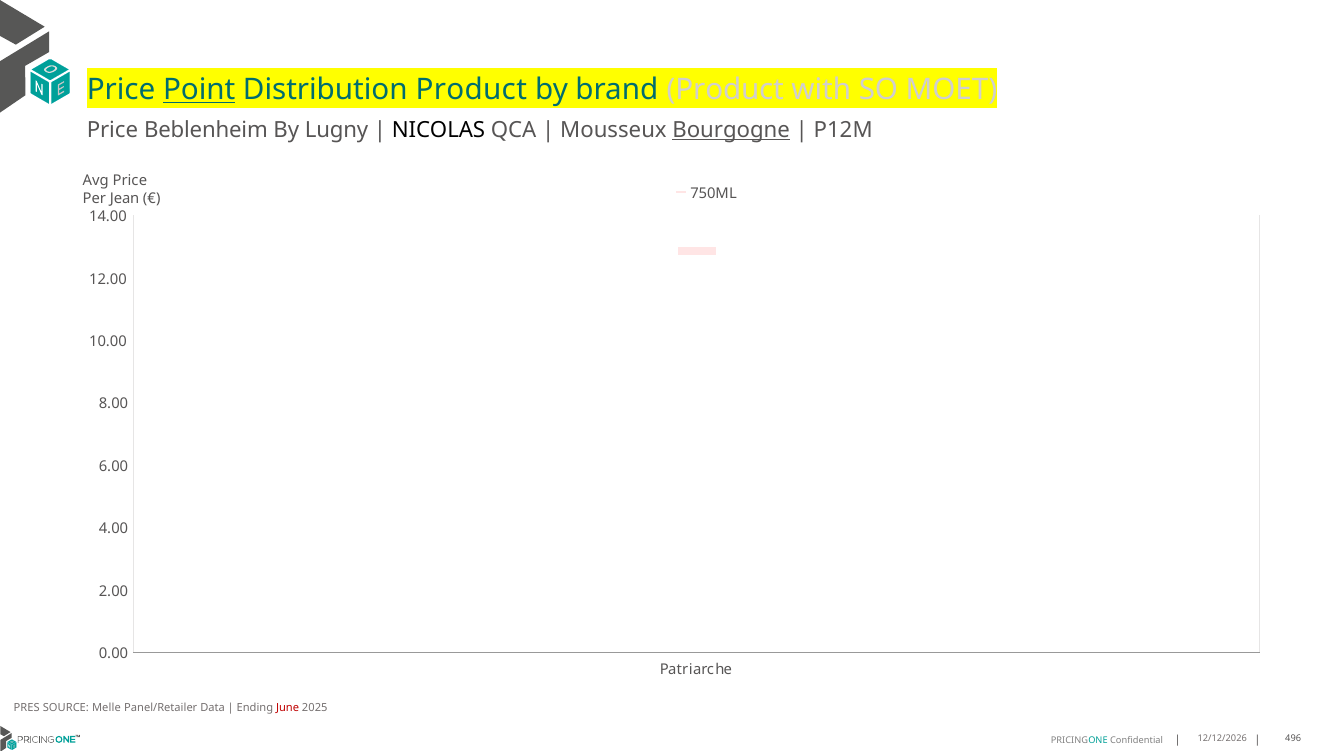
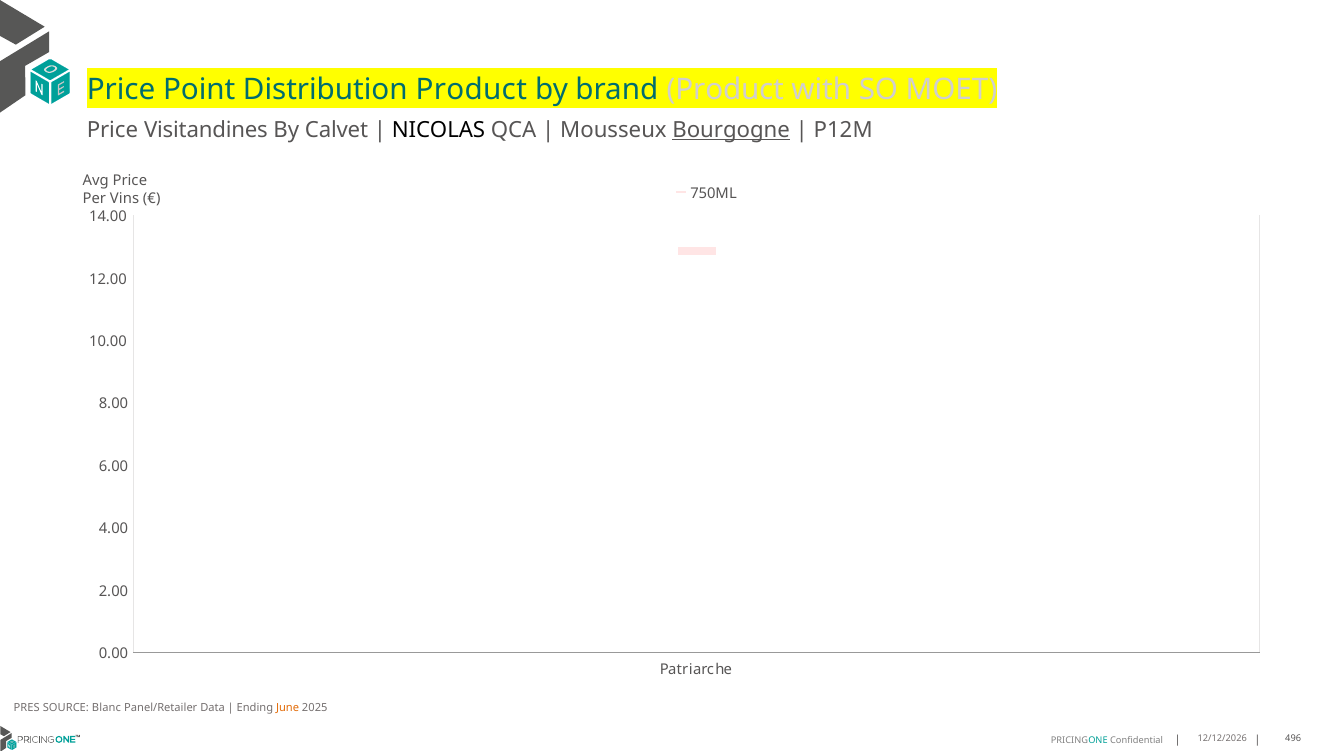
Point underline: present -> none
Beblenheim: Beblenheim -> Visitandines
Lugny: Lugny -> Calvet
Jean: Jean -> Vins
Melle: Melle -> Blanc
June colour: red -> orange
